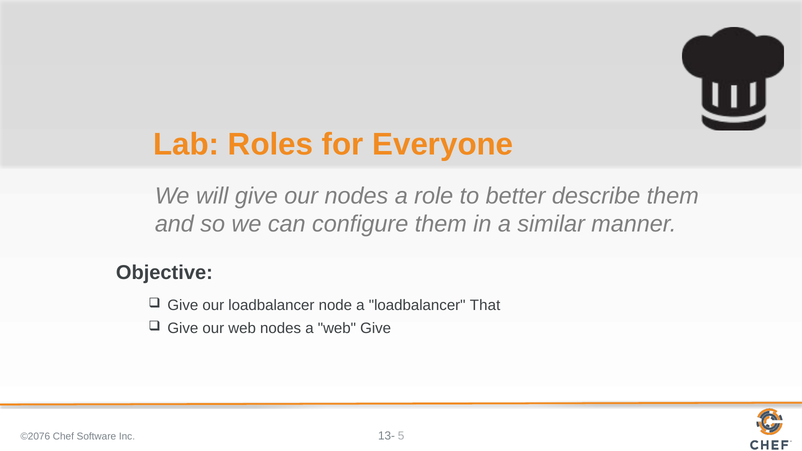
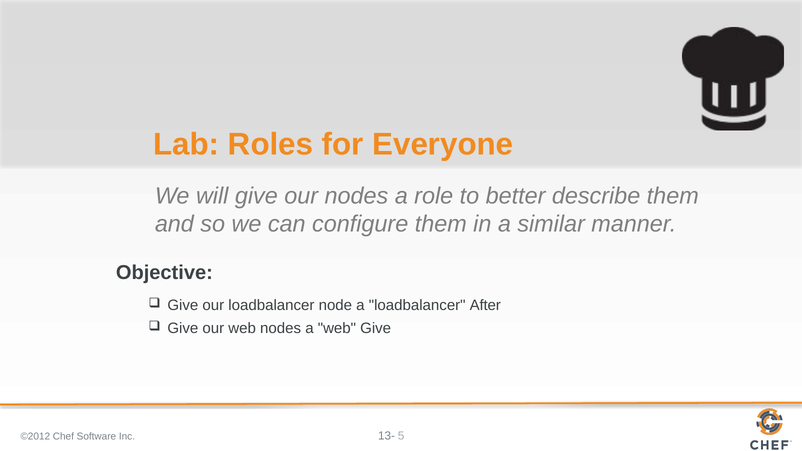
That: That -> After
©2076: ©2076 -> ©2012
